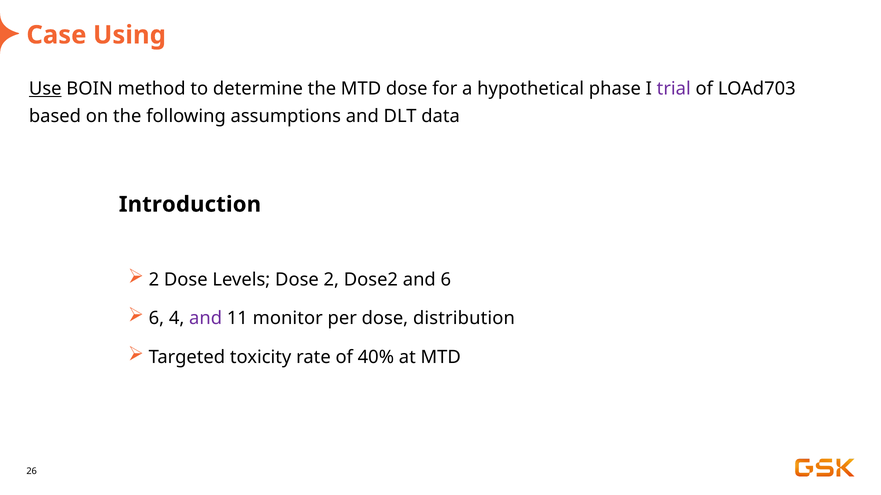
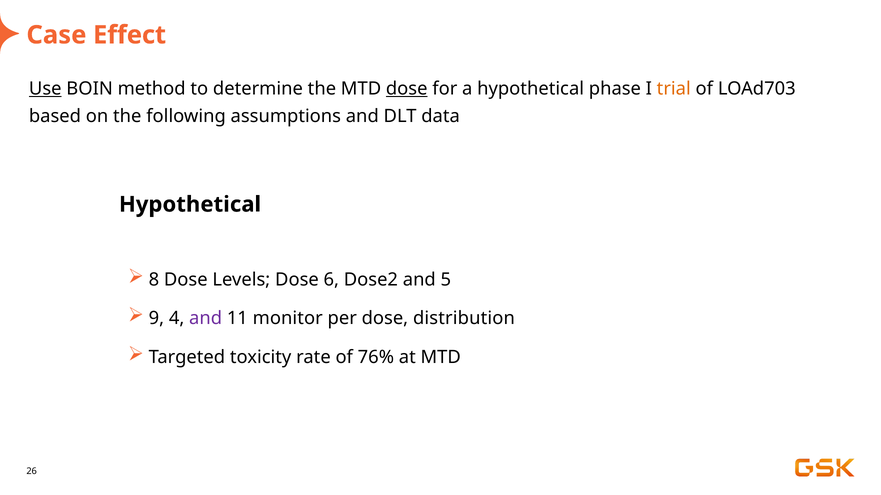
Using: Using -> Effect
dose at (407, 89) underline: none -> present
trial colour: purple -> orange
Introduction at (190, 205): Introduction -> Hypothetical
2 at (154, 280): 2 -> 8
Dose 2: 2 -> 6
and 6: 6 -> 5
6 at (156, 319): 6 -> 9
40%: 40% -> 76%
